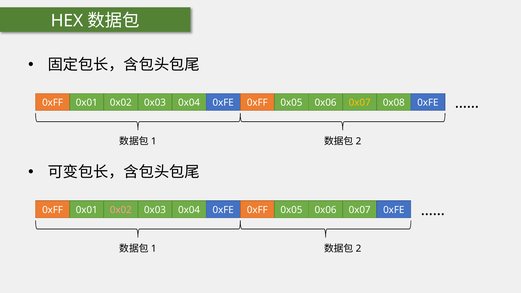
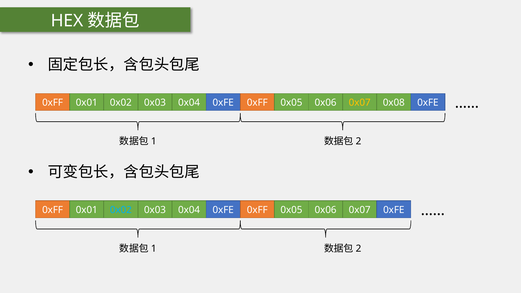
0x02 at (121, 210) colour: pink -> light blue
